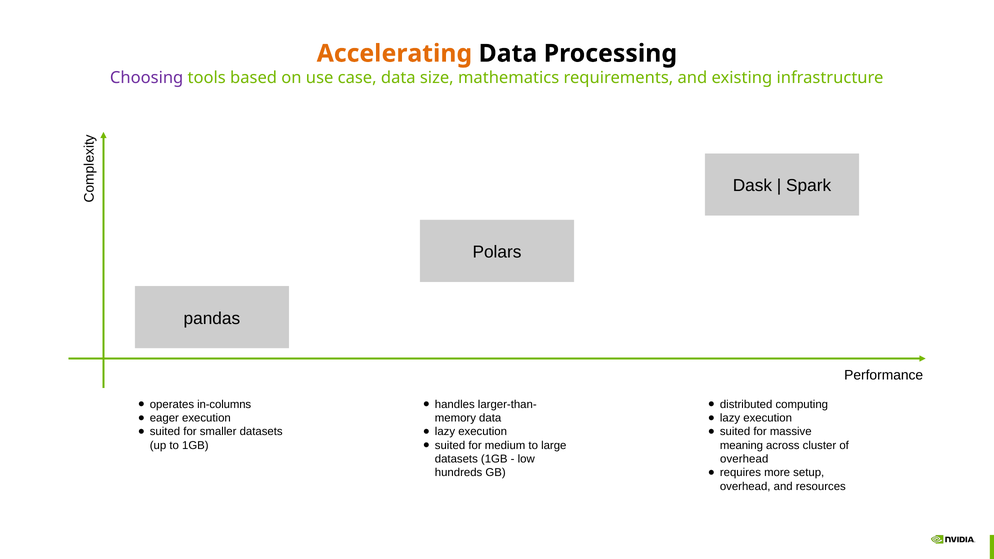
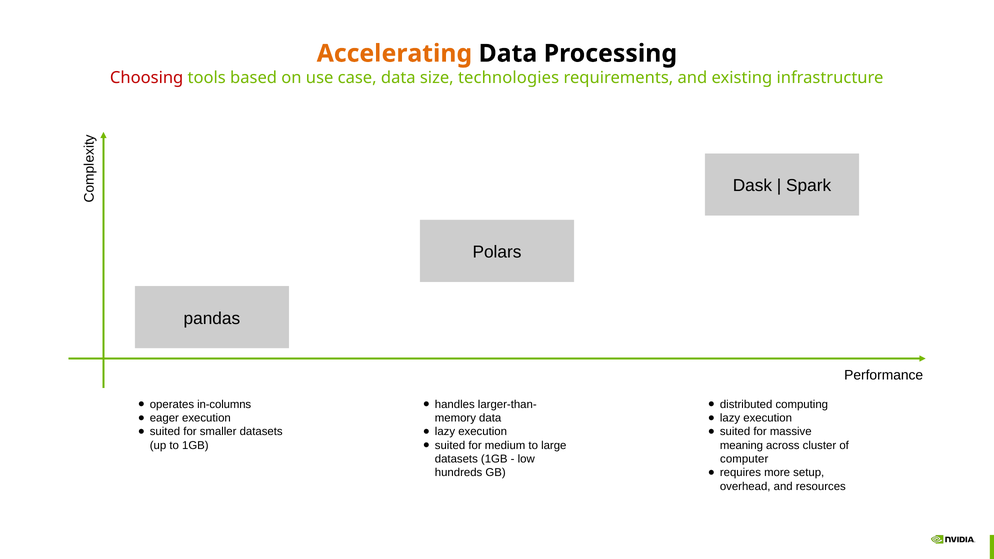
Choosing colour: purple -> red
mathematics: mathematics -> technologies
overhead at (744, 459): overhead -> computer
